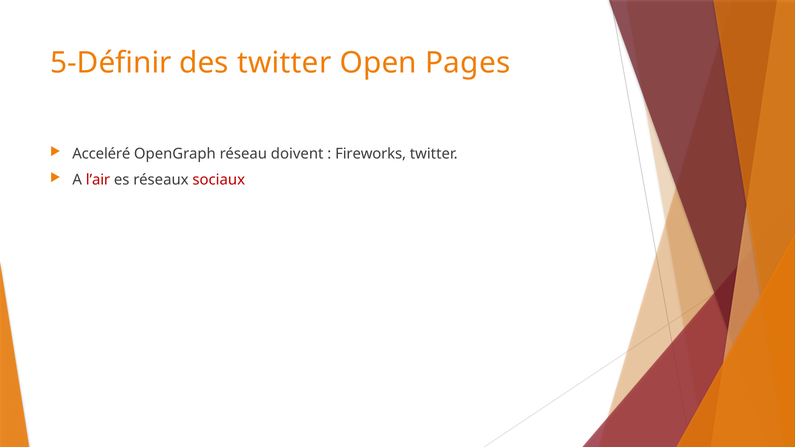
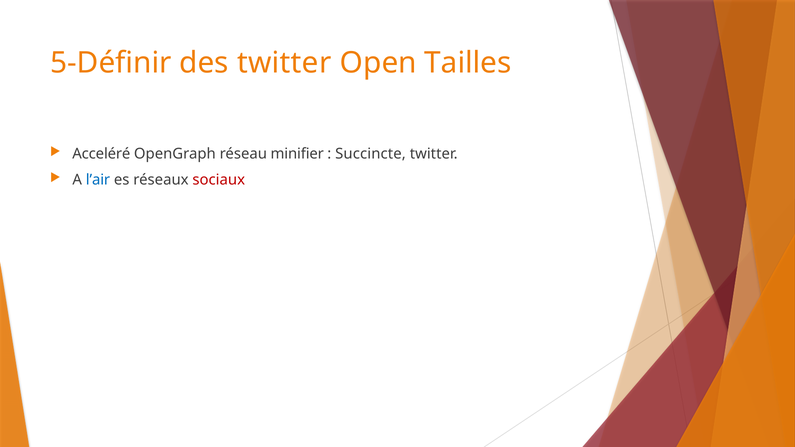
Pages: Pages -> Tailles
doivent: doivent -> minifier
Fireworks: Fireworks -> Succincte
l’air colour: red -> blue
